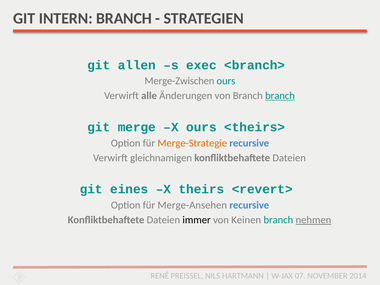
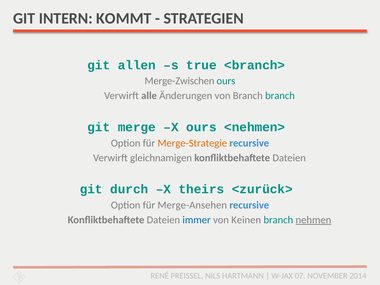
INTERN BRANCH: BRANCH -> KOMMT
exec: exec -> true
branch at (280, 96) underline: present -> none
<theirs>: <theirs> -> <nehmen>
eines: eines -> durch
<revert>: <revert> -> <zurück>
immer colour: black -> blue
